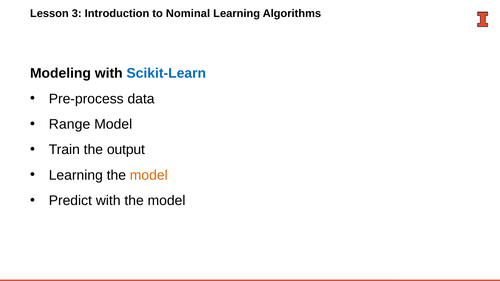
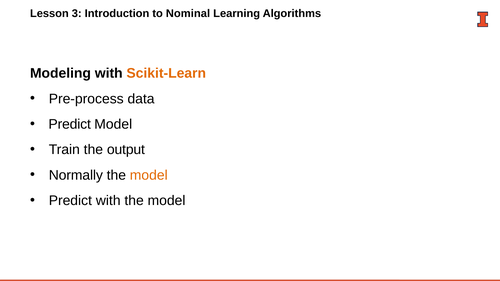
Scikit-Learn colour: blue -> orange
Range at (70, 124): Range -> Predict
Learning at (76, 175): Learning -> Normally
